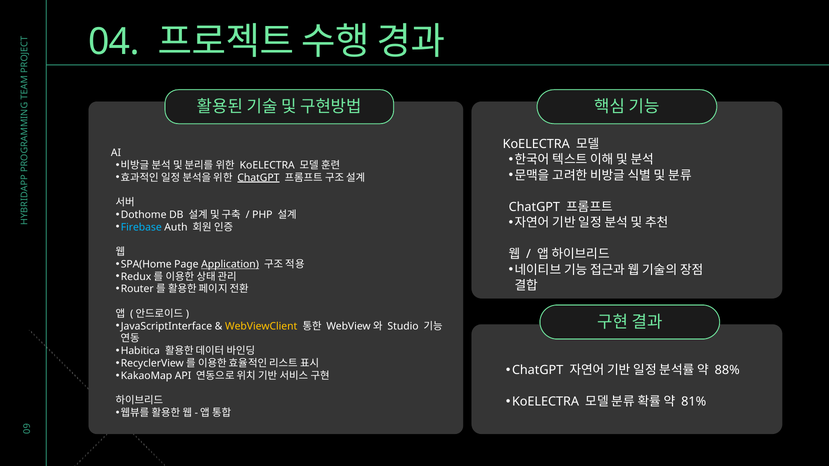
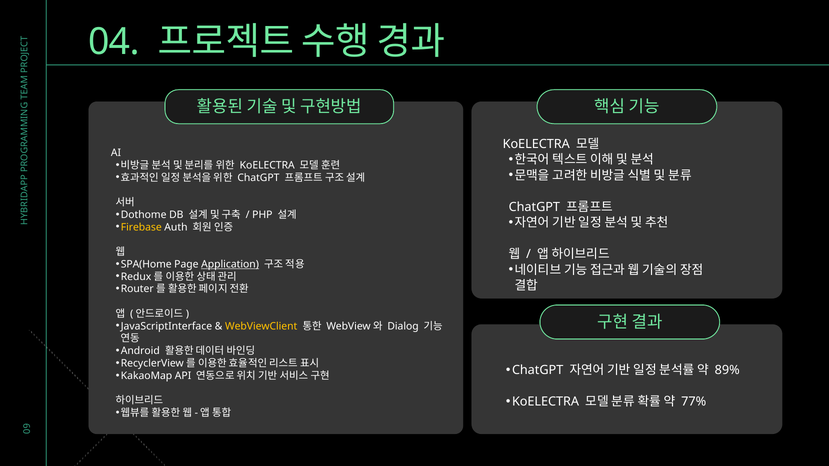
ChatGPT at (258, 178) underline: present -> none
Firebase colour: light blue -> yellow
Studio: Studio -> Dialog
Habitica: Habitica -> Android
88%: 88% -> 89%
81%: 81% -> 77%
